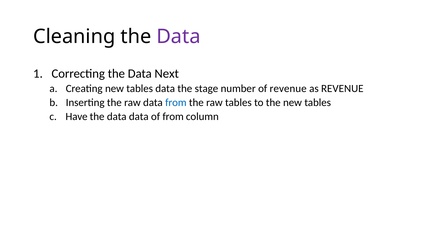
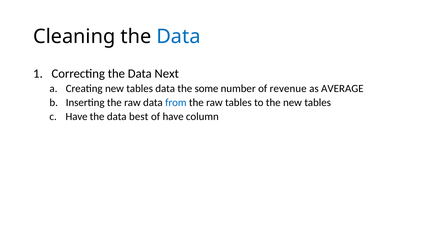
Data at (178, 37) colour: purple -> blue
stage: stage -> some
as REVENUE: REVENUE -> AVERAGE
data data: data -> best
of from: from -> have
